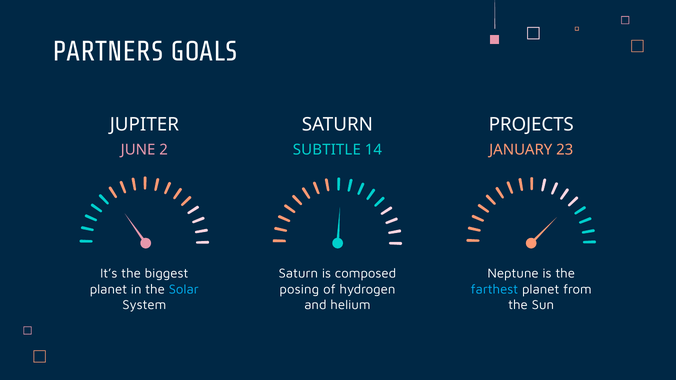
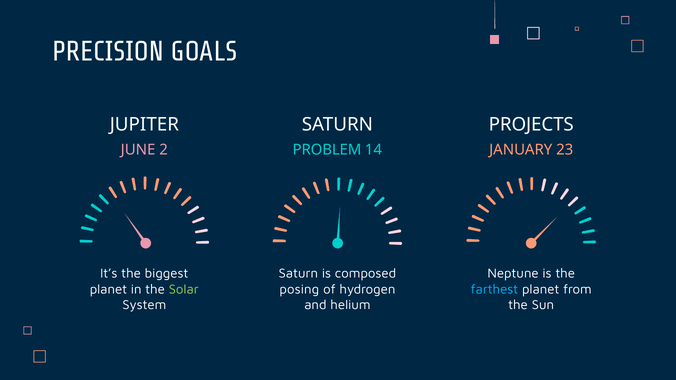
PARTNERS: PARTNERS -> PRECISION
SUBTITLE: SUBTITLE -> PROBLEM
Solar colour: light blue -> light green
